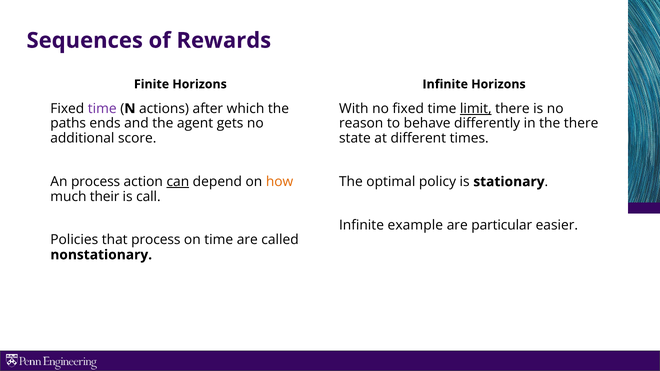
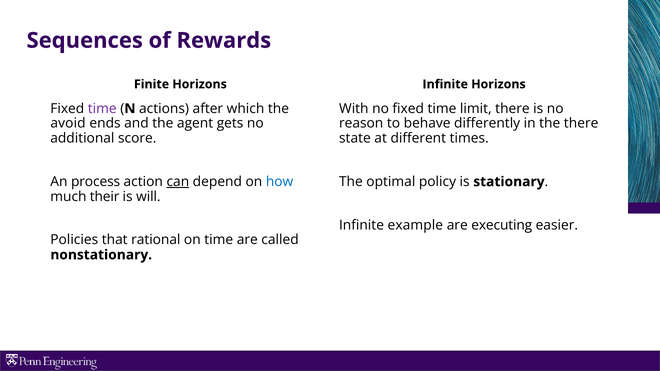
limit underline: present -> none
paths: paths -> avoid
how colour: orange -> blue
call: call -> will
particular: particular -> executing
that process: process -> rational
